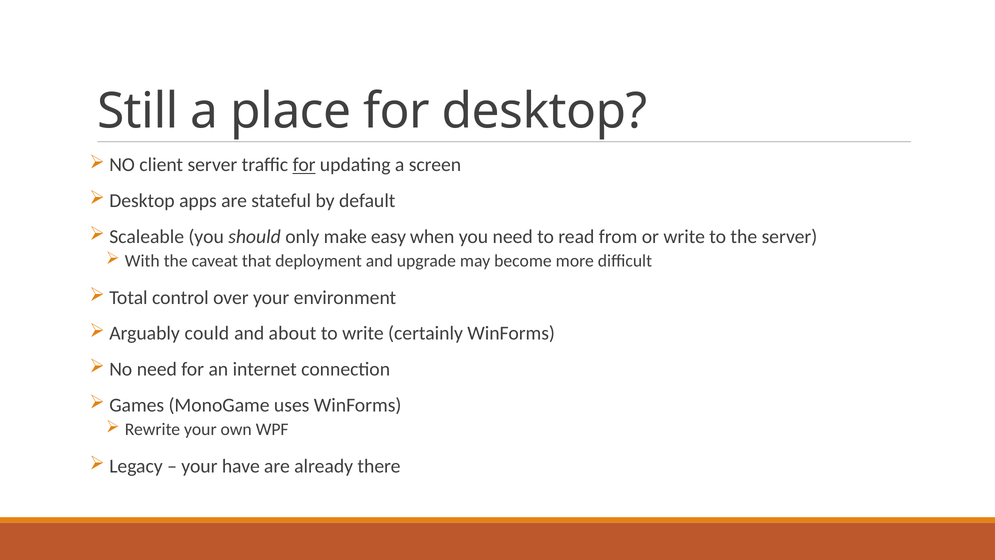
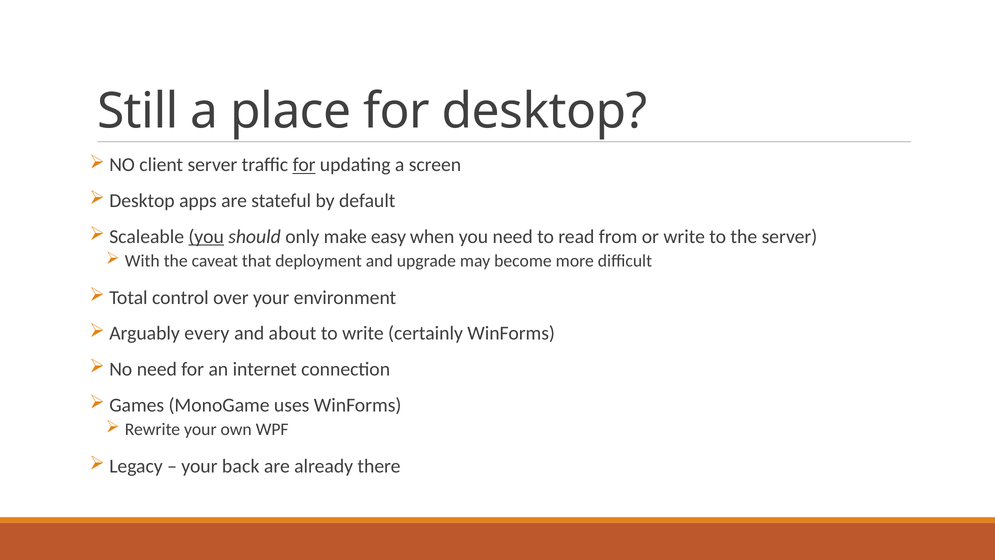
you at (206, 236) underline: none -> present
could: could -> every
have: have -> back
